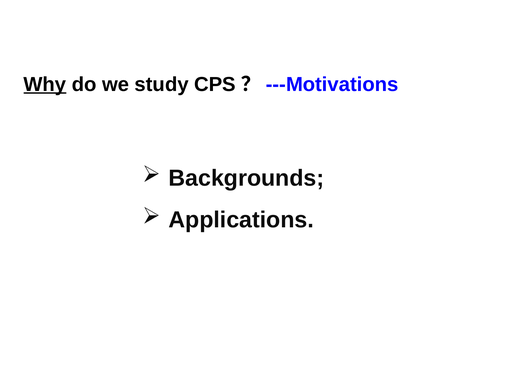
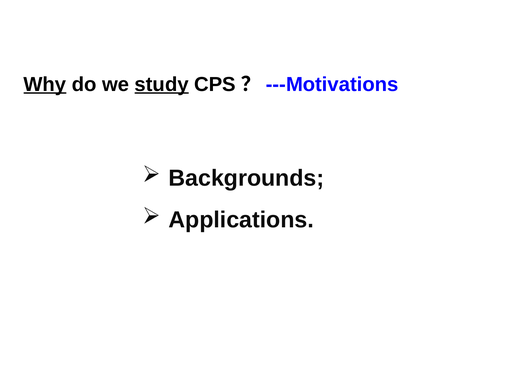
study underline: none -> present
